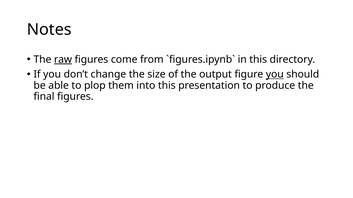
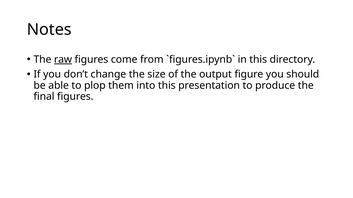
you at (275, 74) underline: present -> none
